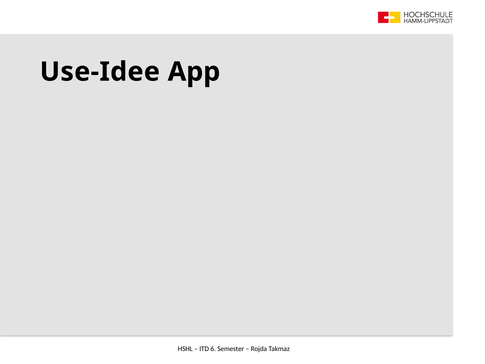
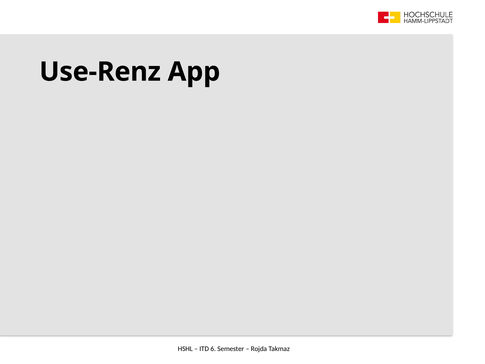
Use-Idee: Use-Idee -> Use-Renz
